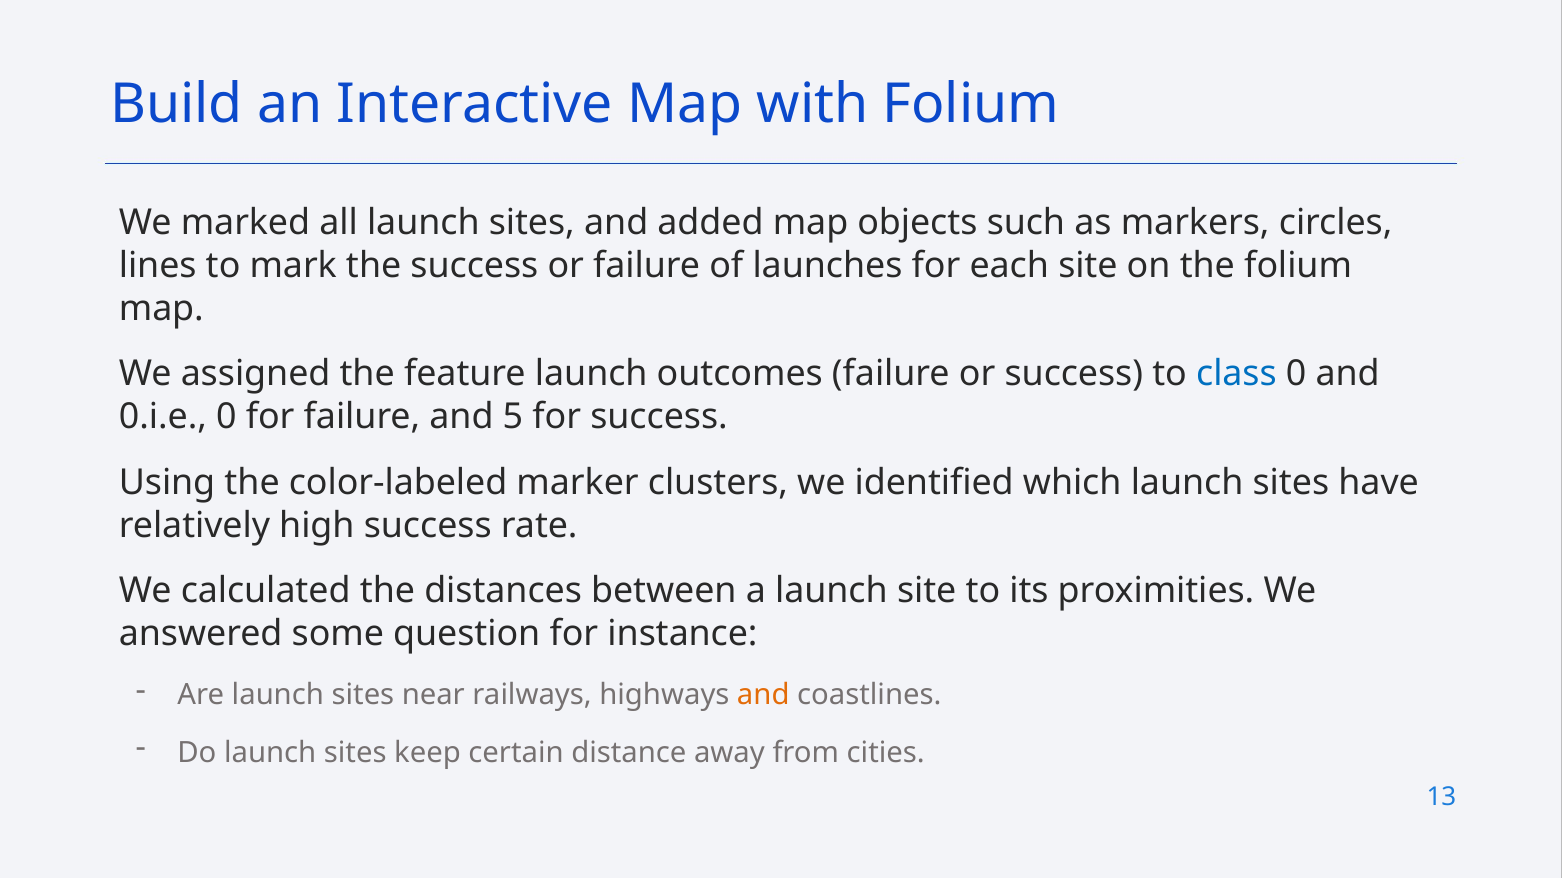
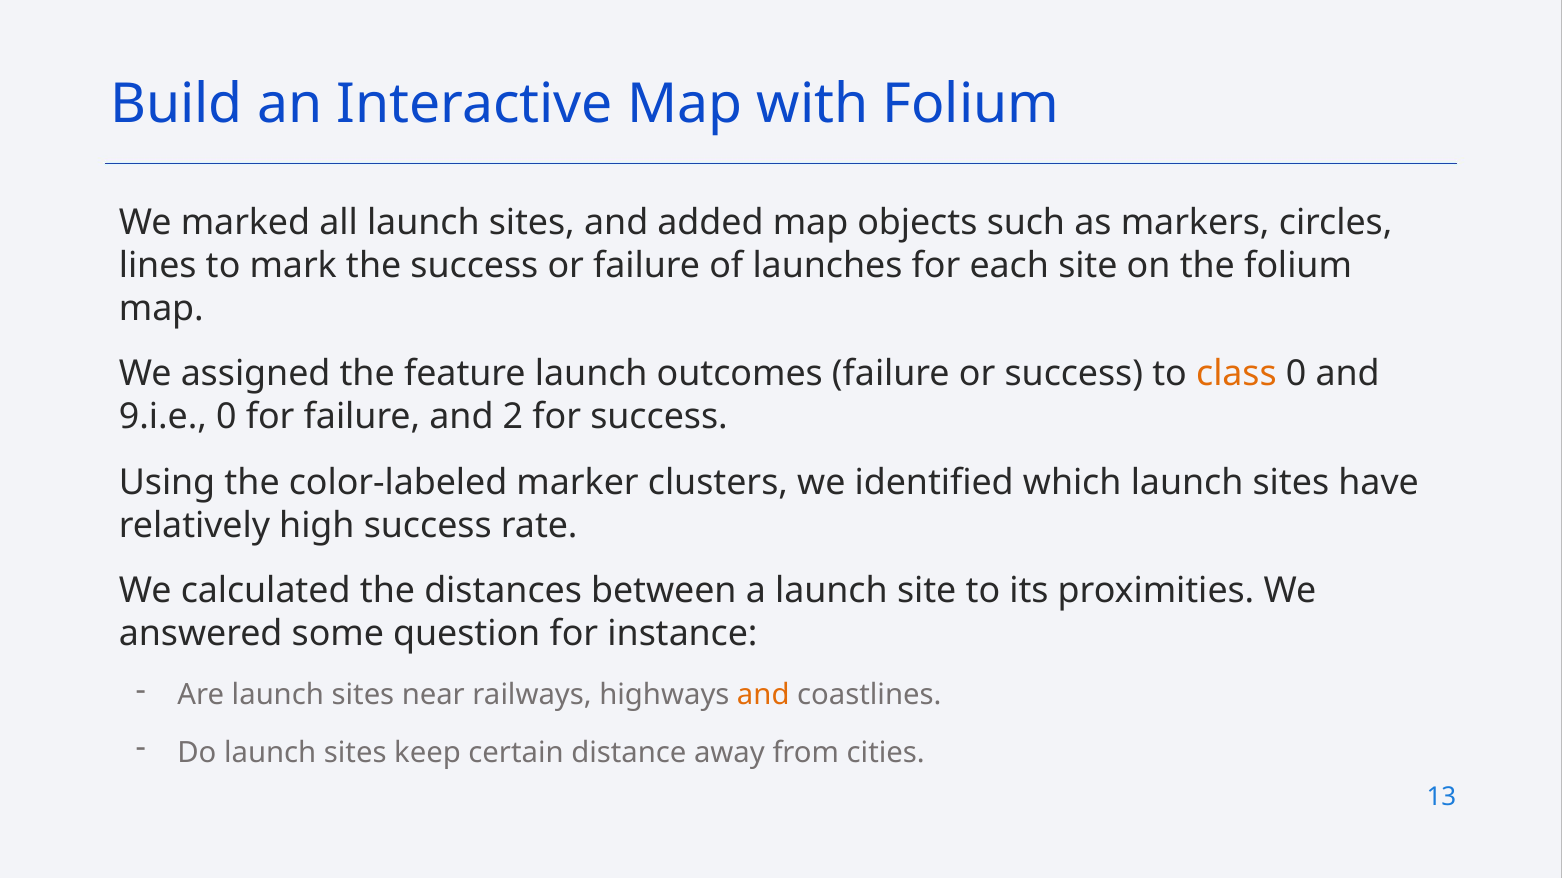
class colour: blue -> orange
0.i.e: 0.i.e -> 9.i.e
5: 5 -> 2
